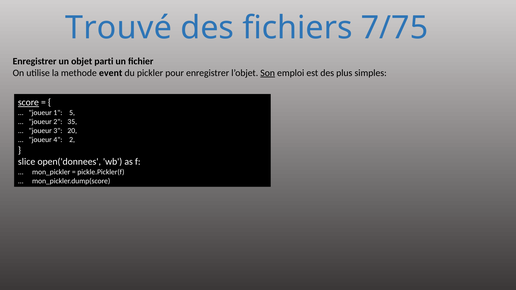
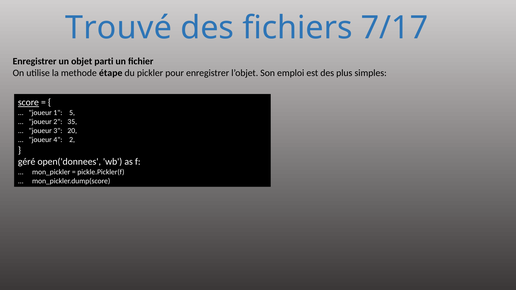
7/75: 7/75 -> 7/17
event: event -> étape
Son underline: present -> none
slice: slice -> géré
